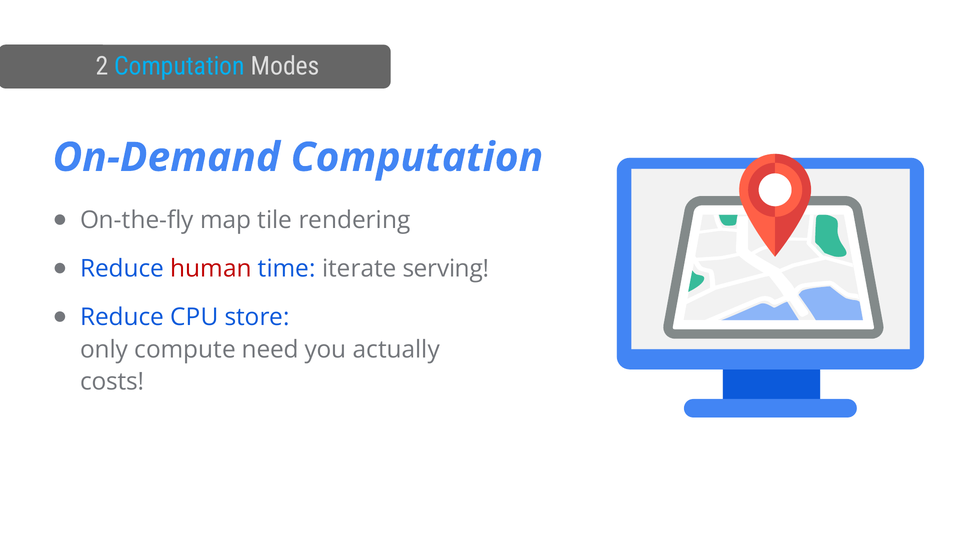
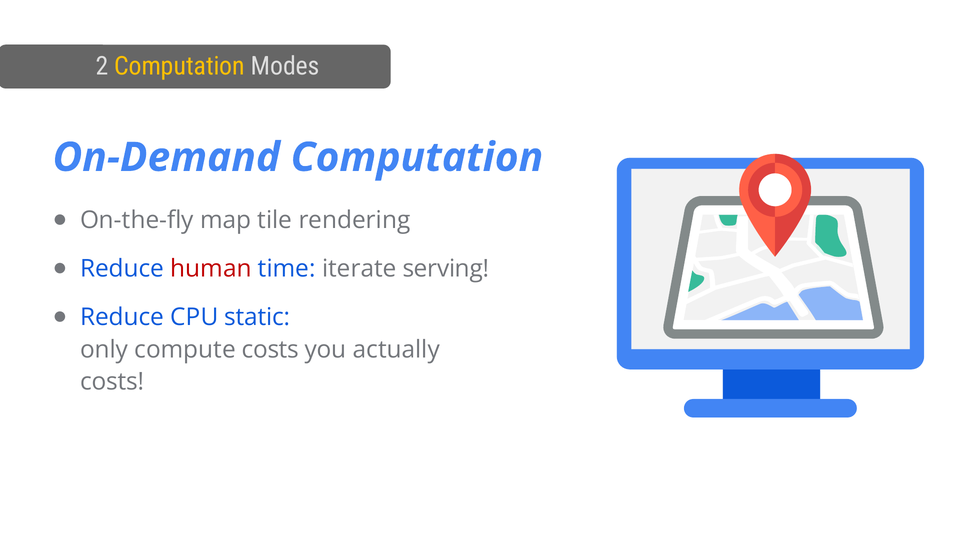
Computation at (179, 66) colour: light blue -> yellow
store: store -> static
compute need: need -> costs
